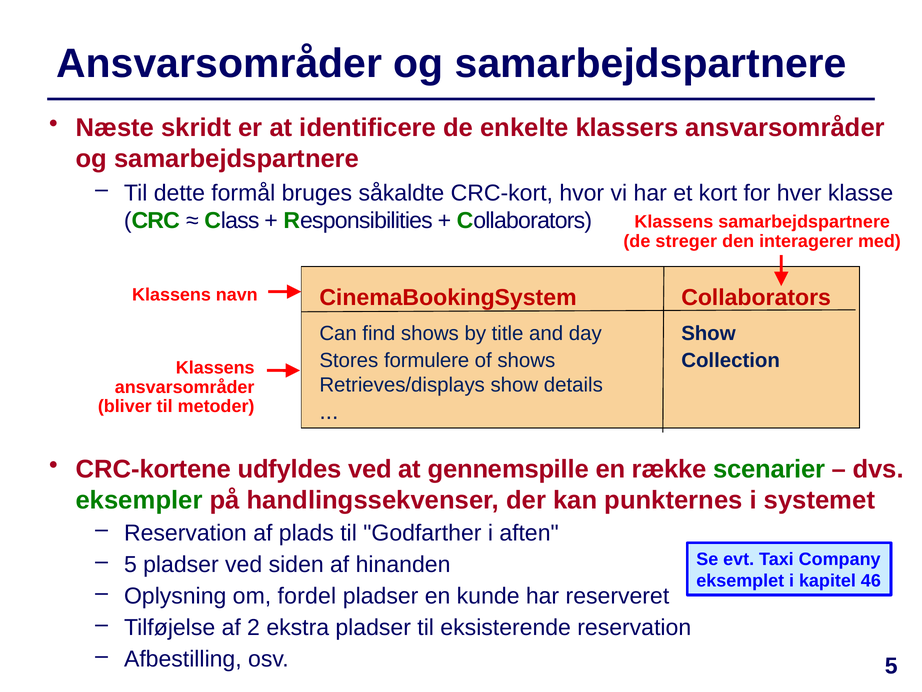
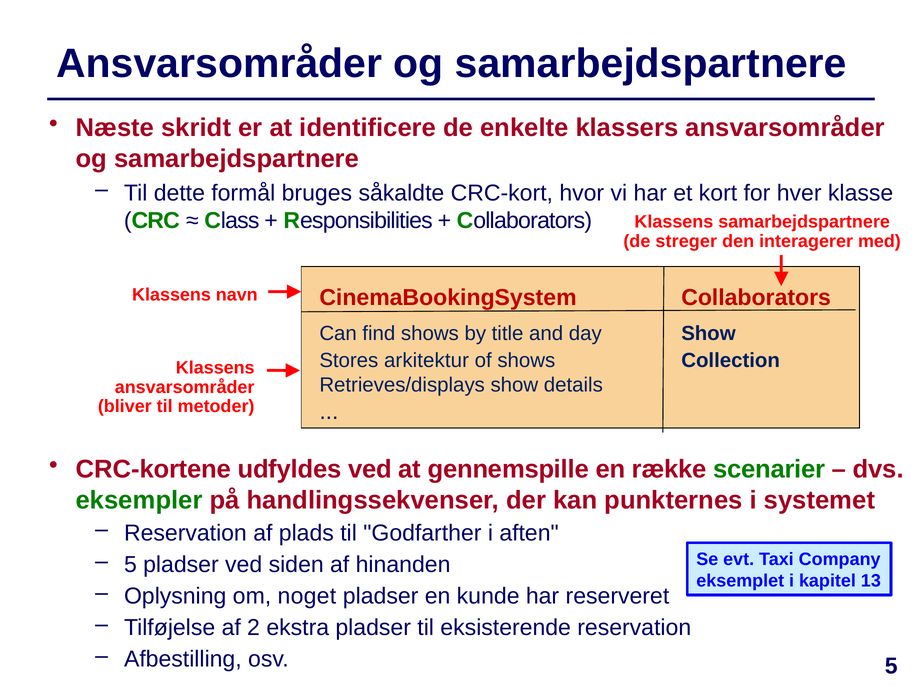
formulere: formulere -> arkitektur
46: 46 -> 13
fordel: fordel -> noget
